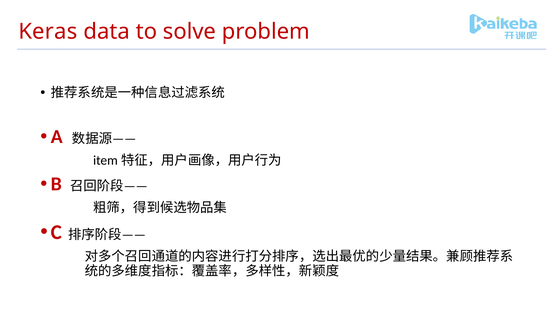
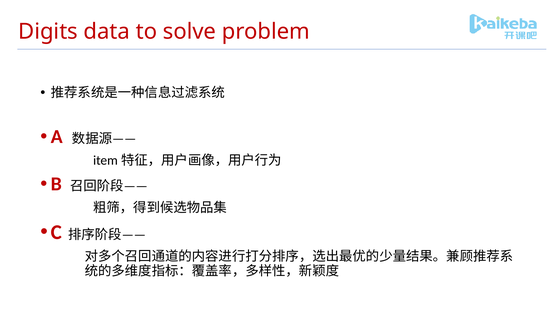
Keras: Keras -> Digits
